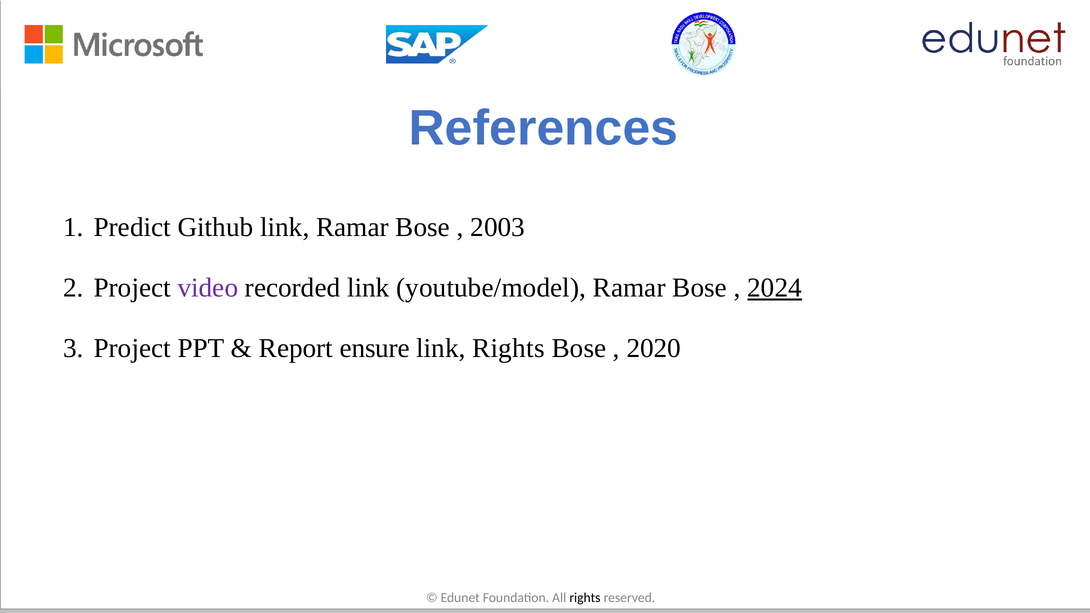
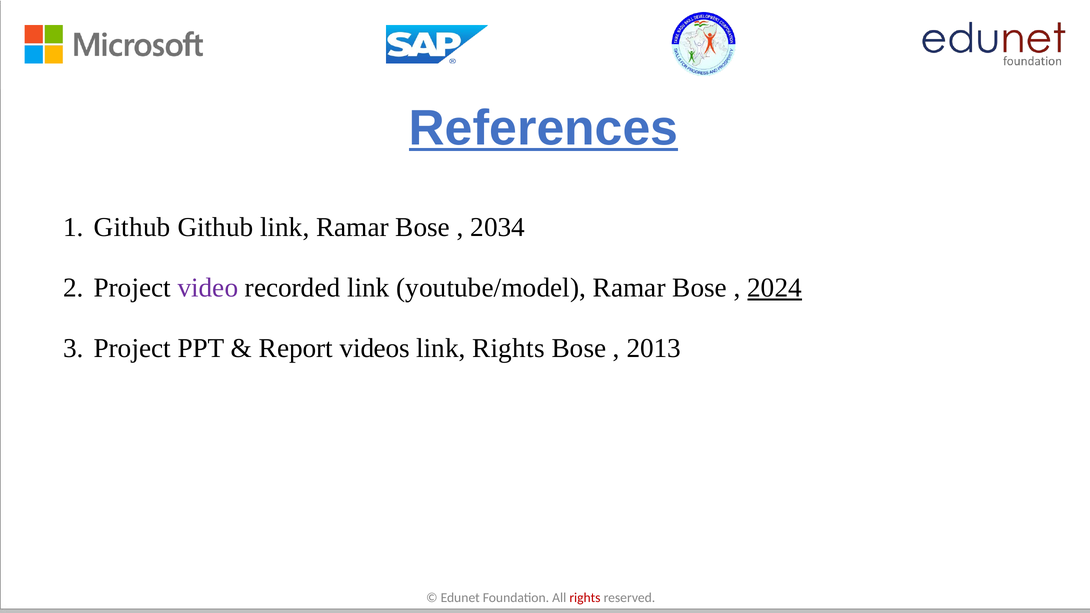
References underline: none -> present
Predict at (132, 227): Predict -> Github
2003: 2003 -> 2034
ensure: ensure -> videos
2020: 2020 -> 2013
rights at (585, 598) colour: black -> red
